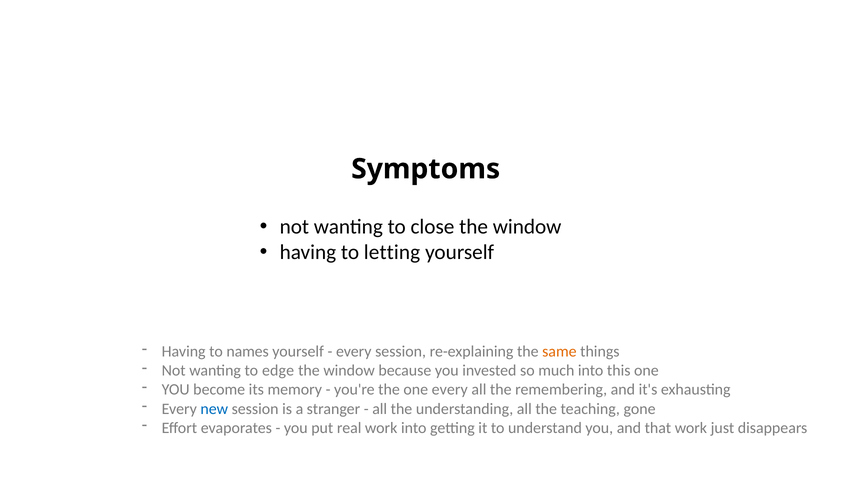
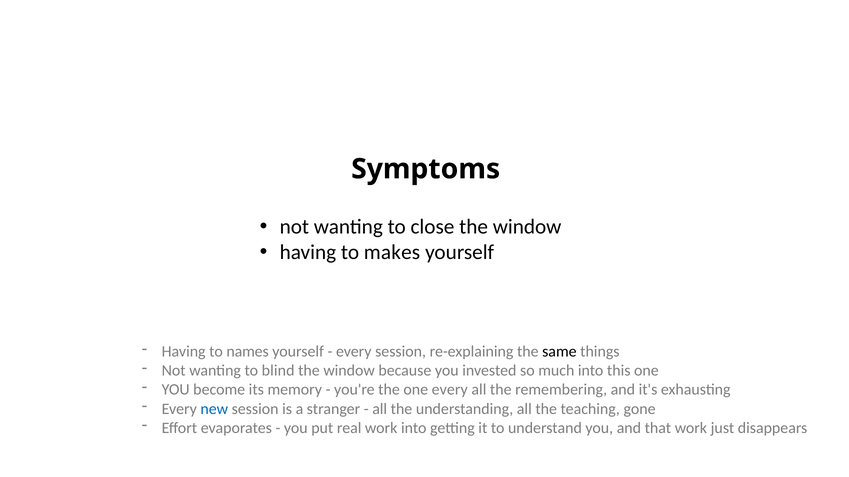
letting: letting -> makes
same colour: orange -> black
edge: edge -> blind
